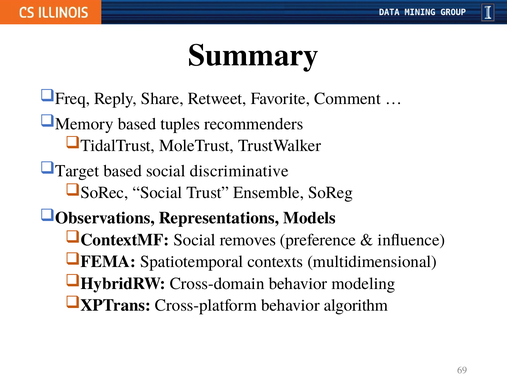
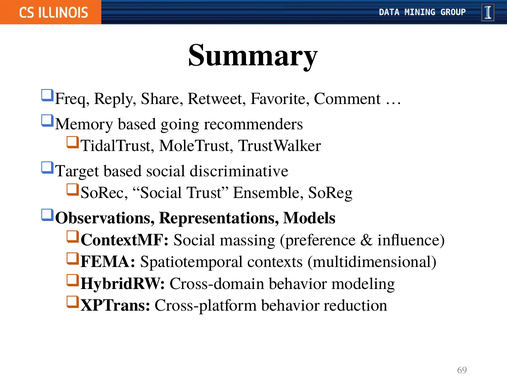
tuples: tuples -> going
removes: removes -> massing
algorithm: algorithm -> reduction
